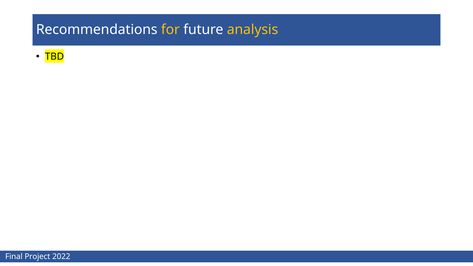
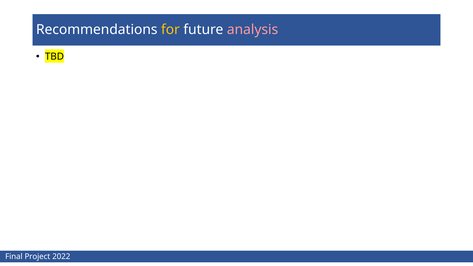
analysis colour: yellow -> pink
